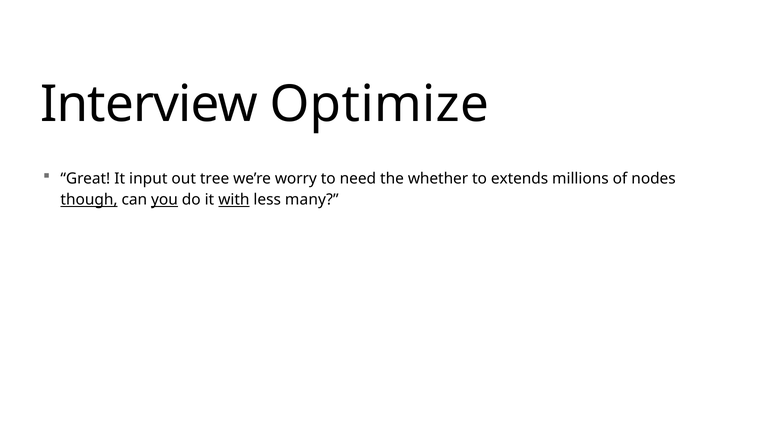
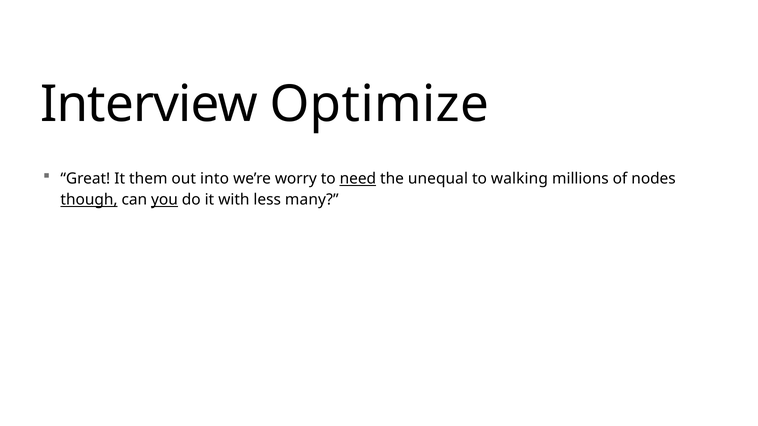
input: input -> them
tree: tree -> into
need underline: none -> present
whether: whether -> unequal
extends: extends -> walking
with underline: present -> none
